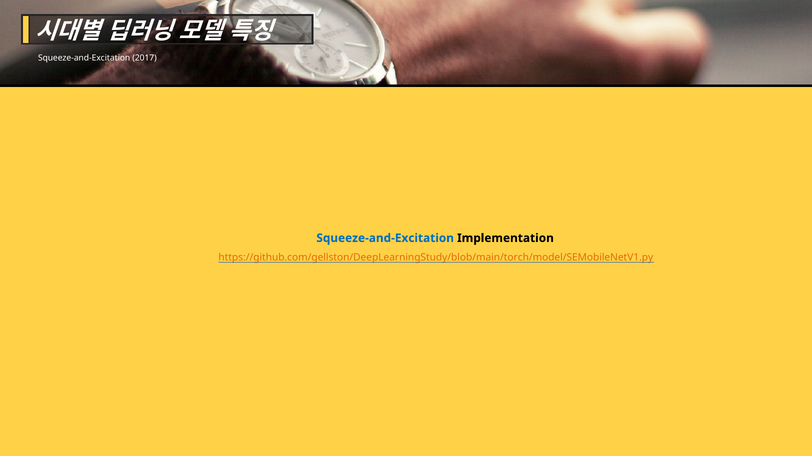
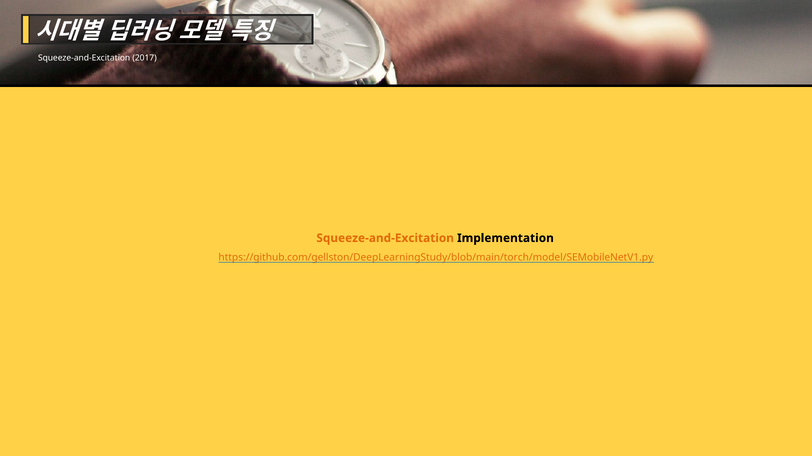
Squeeze-and-Excitation at (385, 238) colour: blue -> orange
